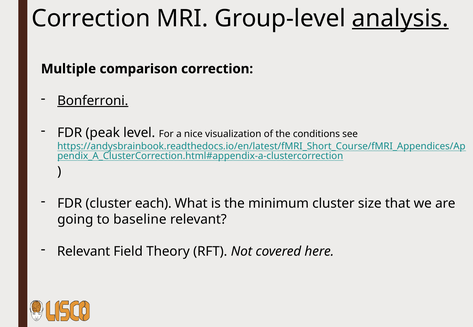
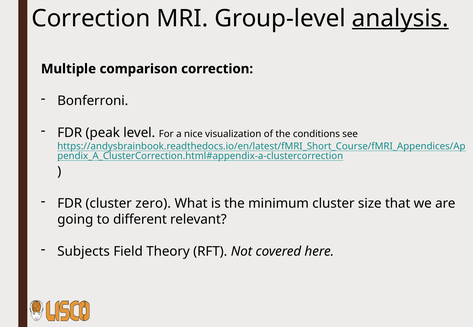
Bonferroni underline: present -> none
each: each -> zero
baseline: baseline -> different
Relevant at (84, 252): Relevant -> Subjects
